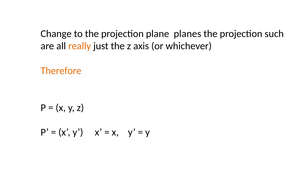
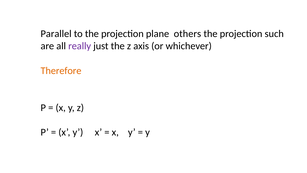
Change: Change -> Parallel
planes: planes -> others
really colour: orange -> purple
